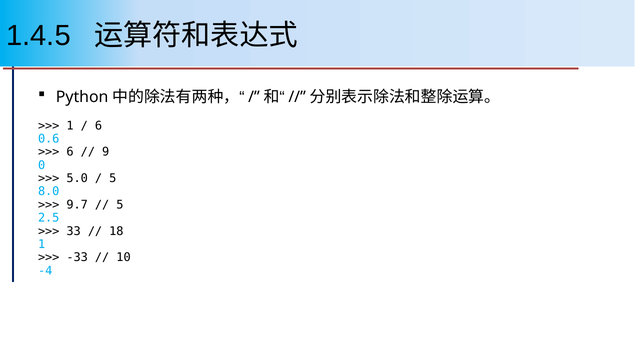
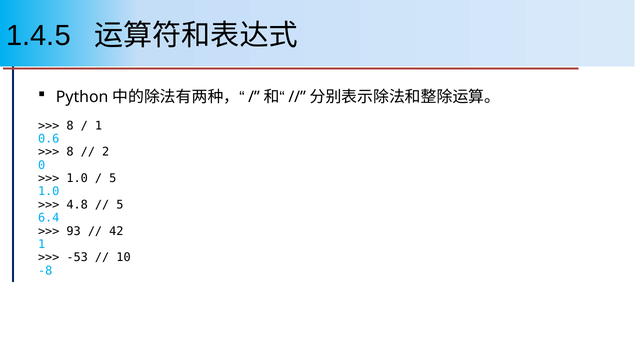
1 at (70, 126): 1 -> 8
6 at (99, 126): 6 -> 1
6 at (70, 152): 6 -> 8
9: 9 -> 2
5.0 at (77, 178): 5.0 -> 1.0
8.0 at (49, 192): 8.0 -> 1.0
9.7: 9.7 -> 4.8
2.5: 2.5 -> 6.4
33: 33 -> 93
18: 18 -> 42
-33: -33 -> -53
-4: -4 -> -8
